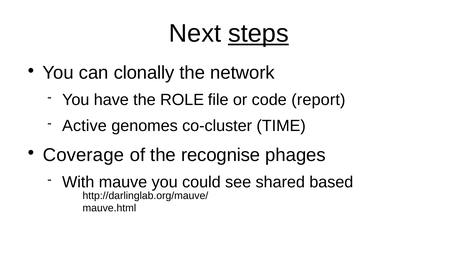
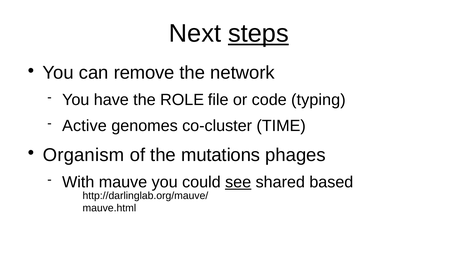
clonally: clonally -> remove
report: report -> typing
Coverage: Coverage -> Organism
recognise: recognise -> mutations
see underline: none -> present
